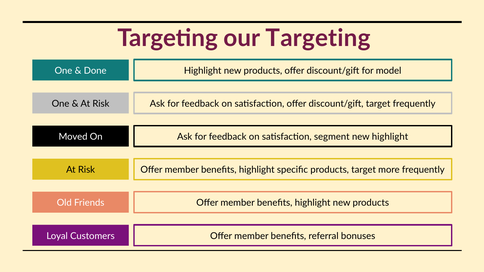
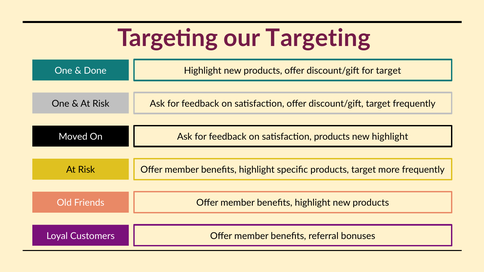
for model: model -> target
satisfaction segment: segment -> products
